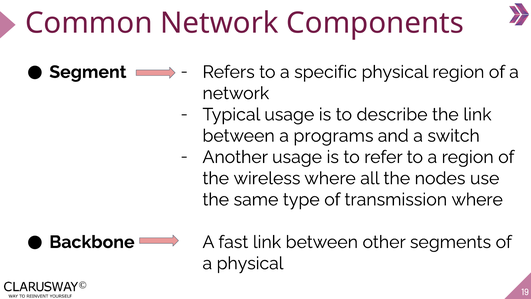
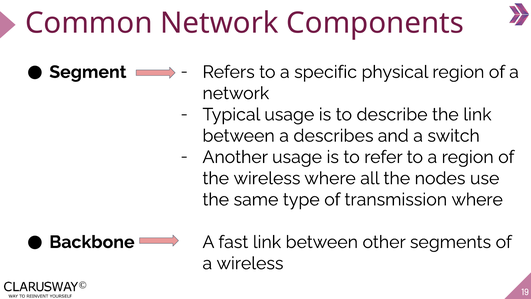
programs: programs -> describes
a physical: physical -> wireless
